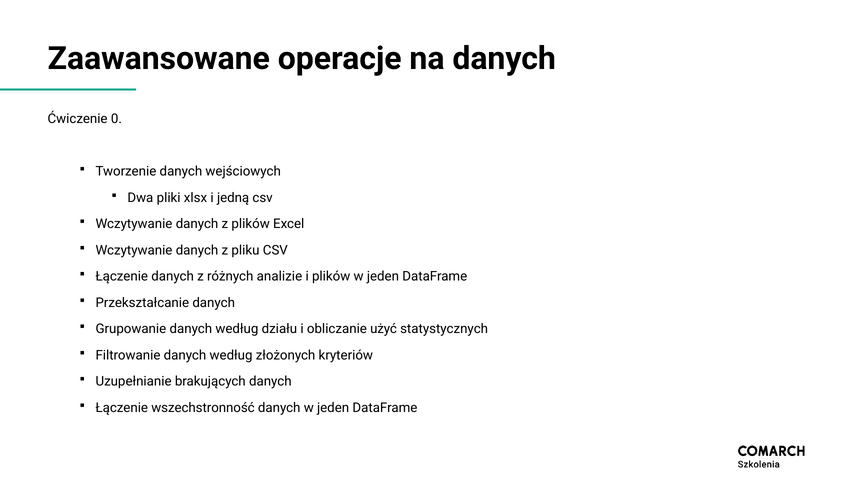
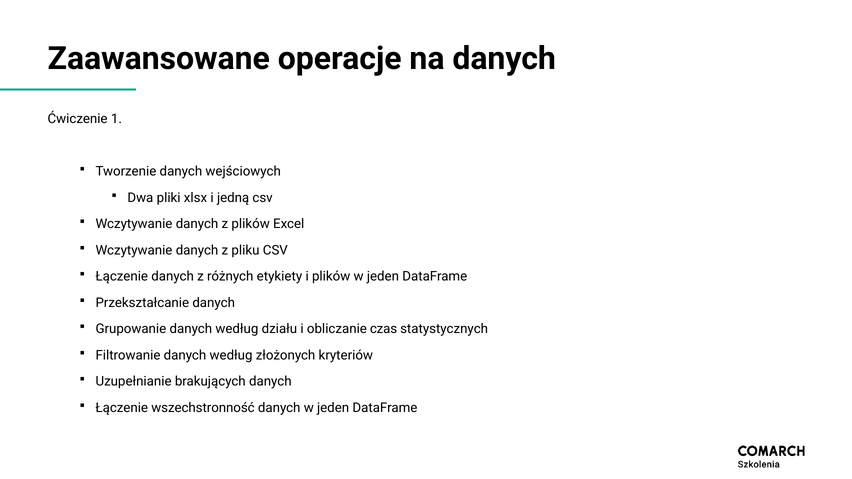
0: 0 -> 1
analizie: analizie -> etykiety
użyć: użyć -> czas
